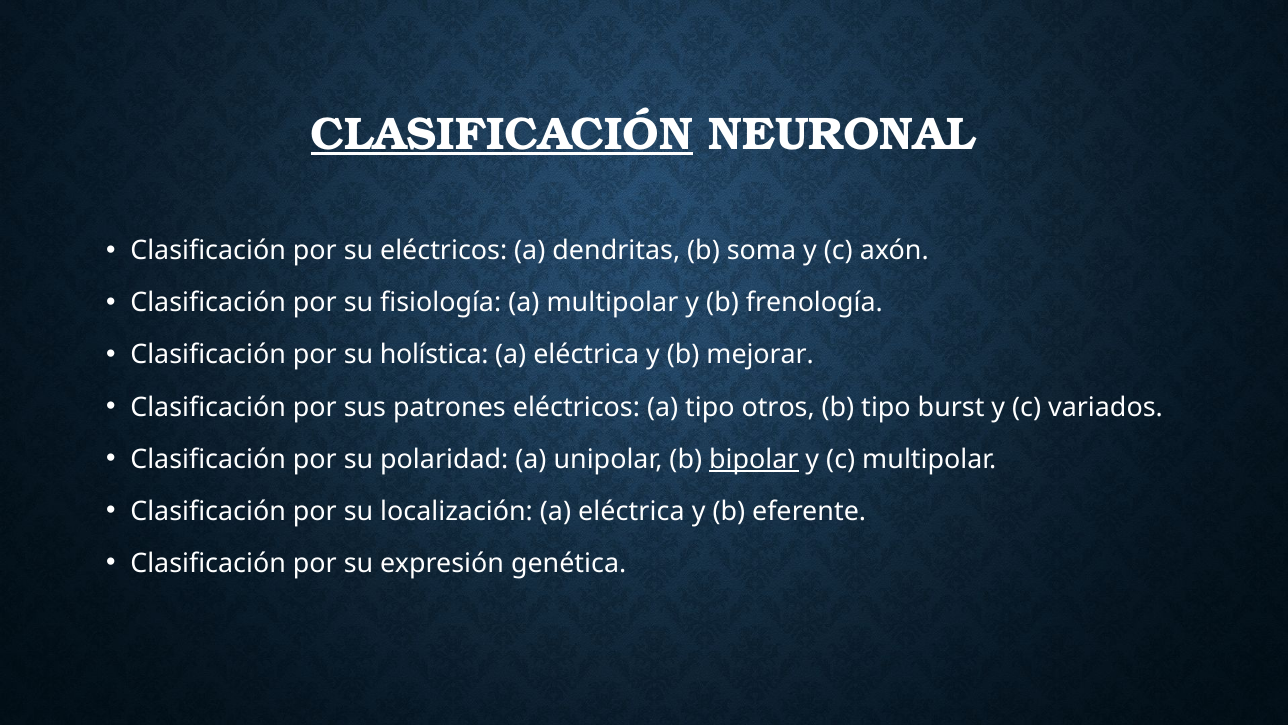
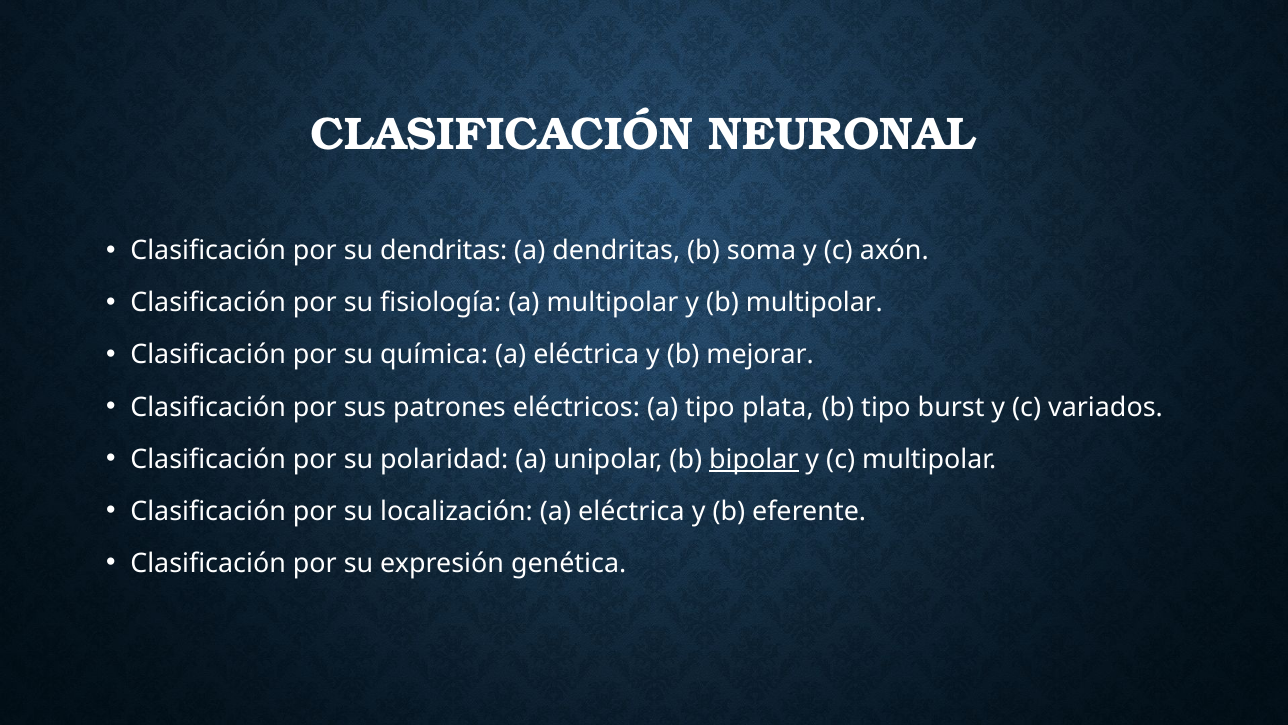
CLASIFICACIÓN at (502, 134) underline: present -> none
su eléctricos: eléctricos -> dendritas
b frenología: frenología -> multipolar
holística: holística -> química
otros: otros -> plata
